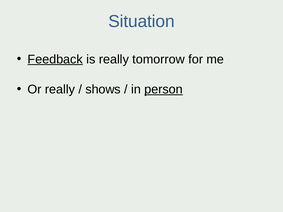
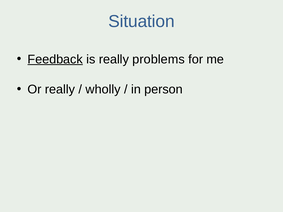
tomorrow: tomorrow -> problems
shows: shows -> wholly
person underline: present -> none
